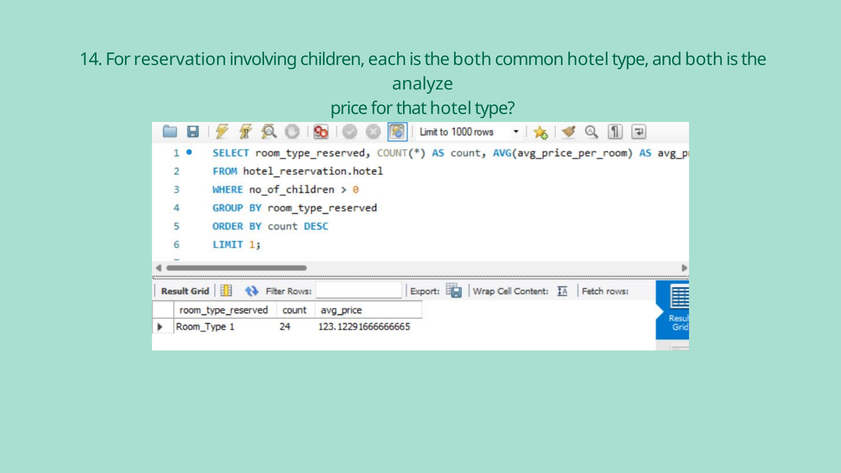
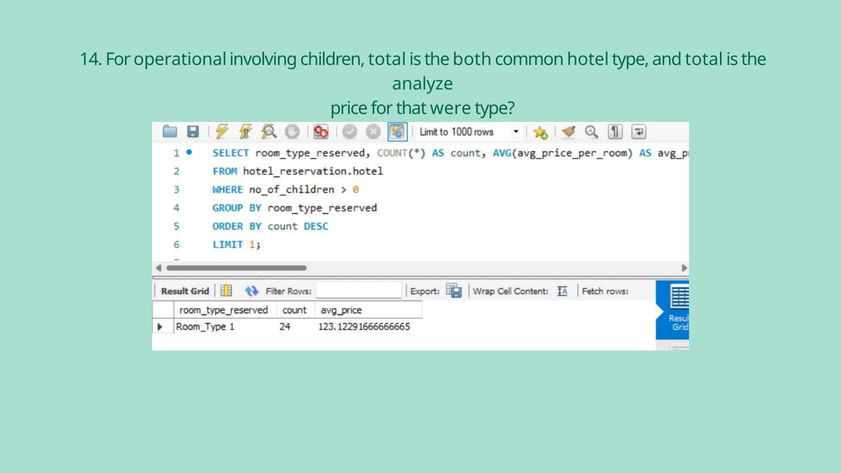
reservation: reservation -> operational
children each: each -> total
and both: both -> total
that hotel: hotel -> were
